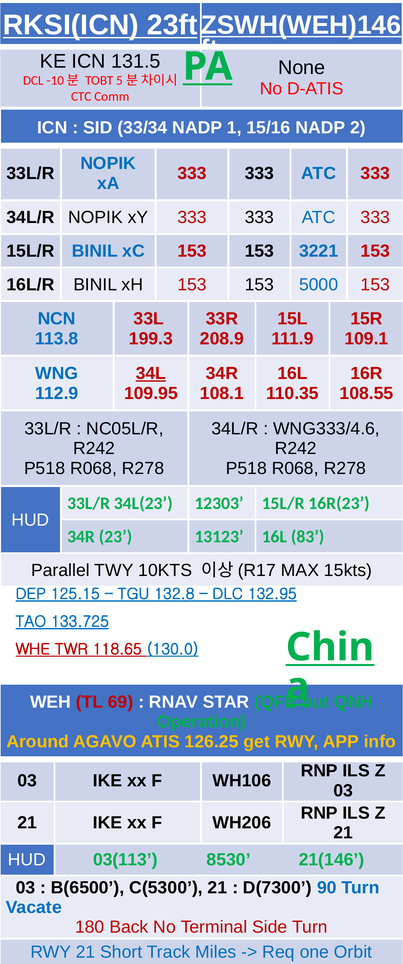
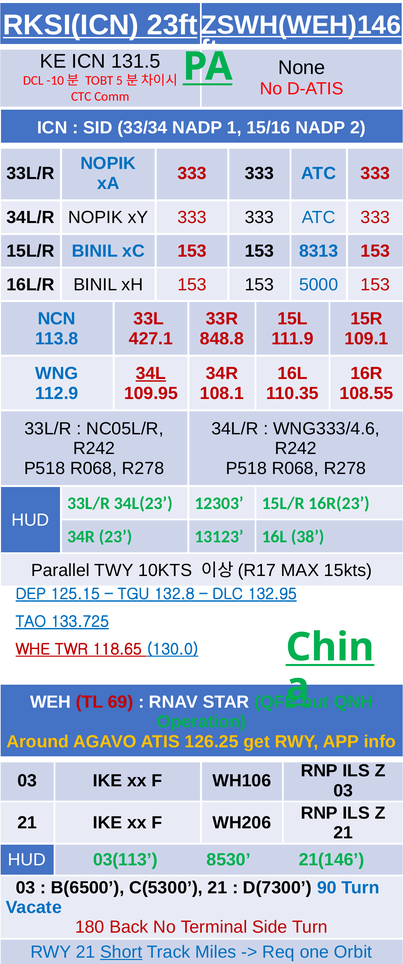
3221: 3221 -> 8313
199.3: 199.3 -> 427.1
208.9: 208.9 -> 848.8
83: 83 -> 38
Short underline: none -> present
